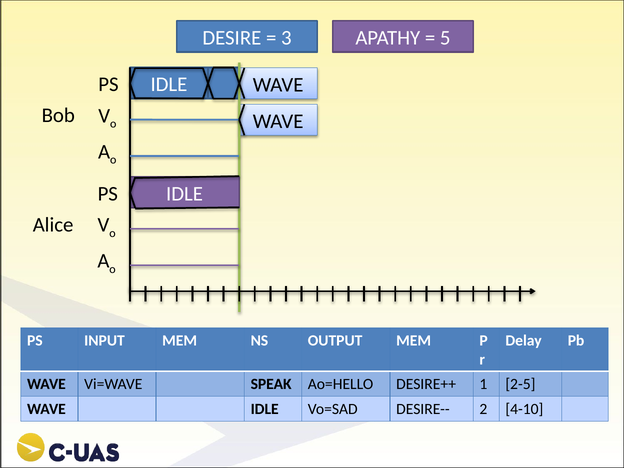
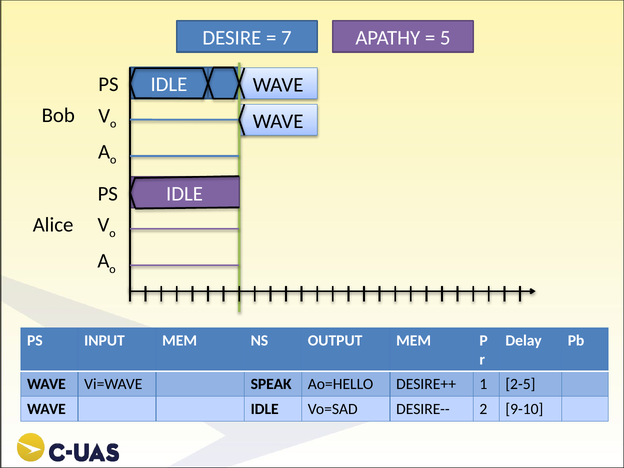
3: 3 -> 7
4-10: 4-10 -> 9-10
